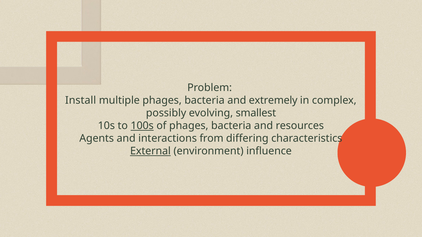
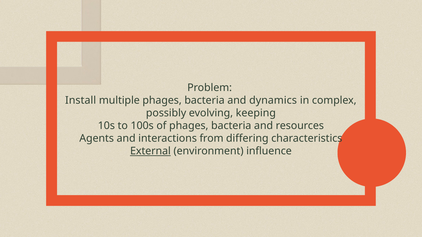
extremely: extremely -> dynamics
smallest: smallest -> keeping
100s underline: present -> none
